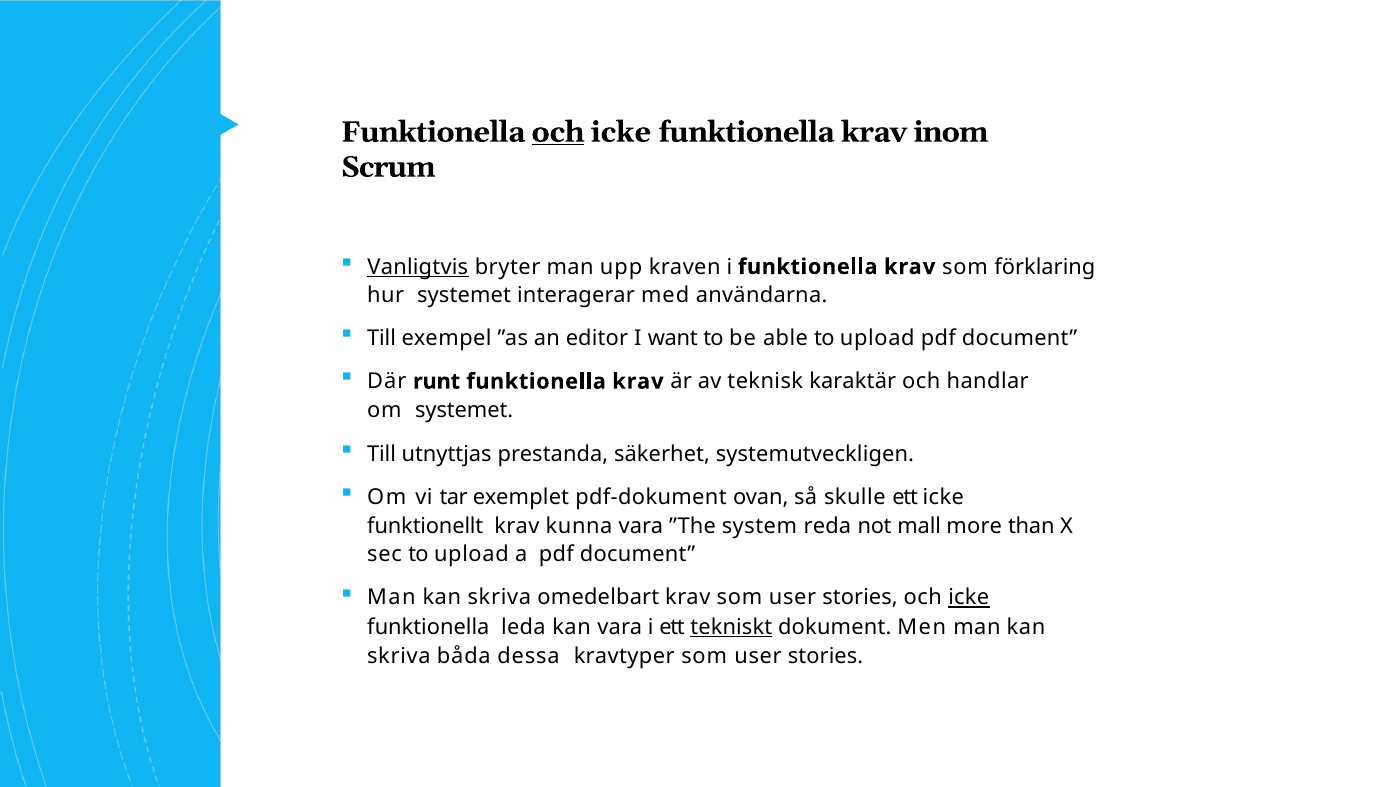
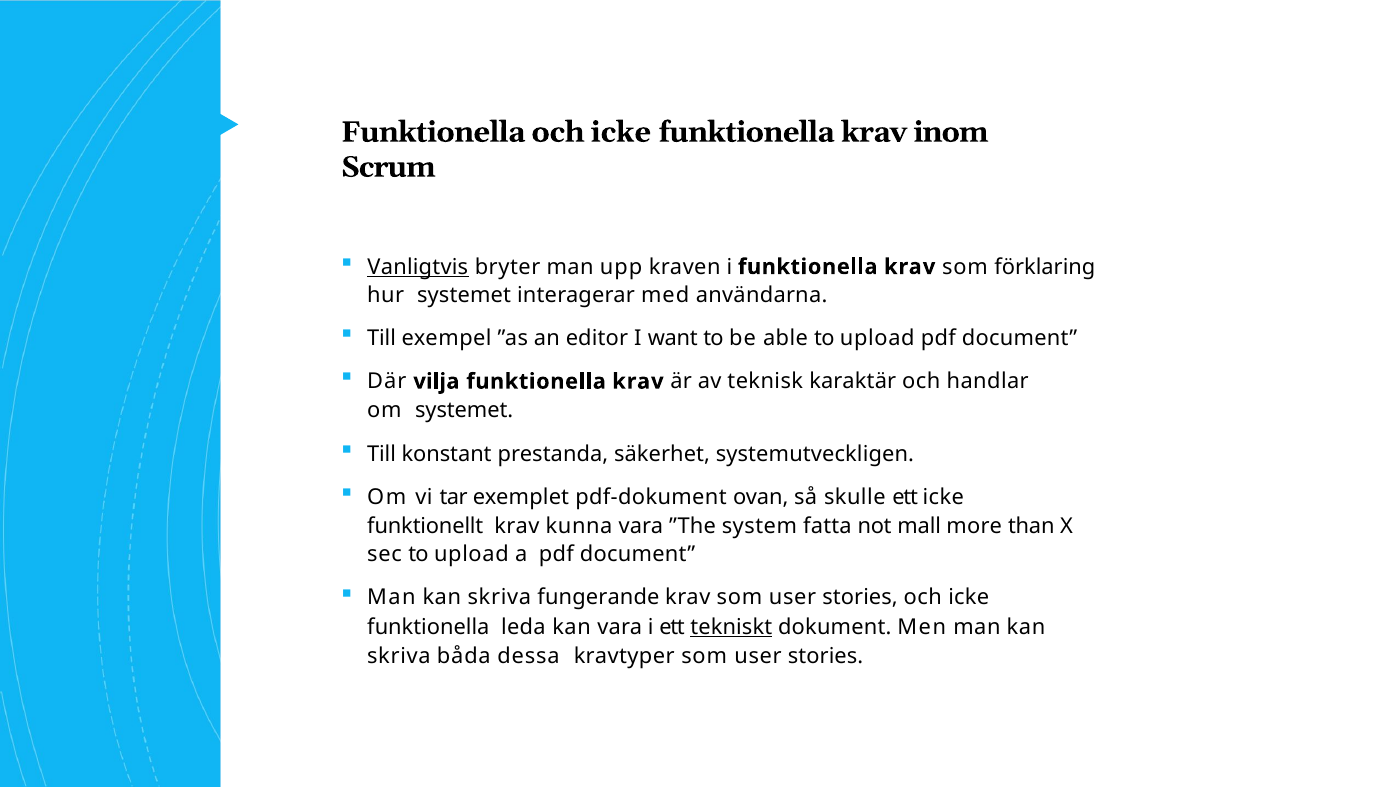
och at (558, 132) underline: present -> none
runt: runt -> vilja
utnyttjas: utnyttjas -> konstant
reda: reda -> fatta
omedelbart: omedelbart -> fungerande
icke at (969, 598) underline: present -> none
